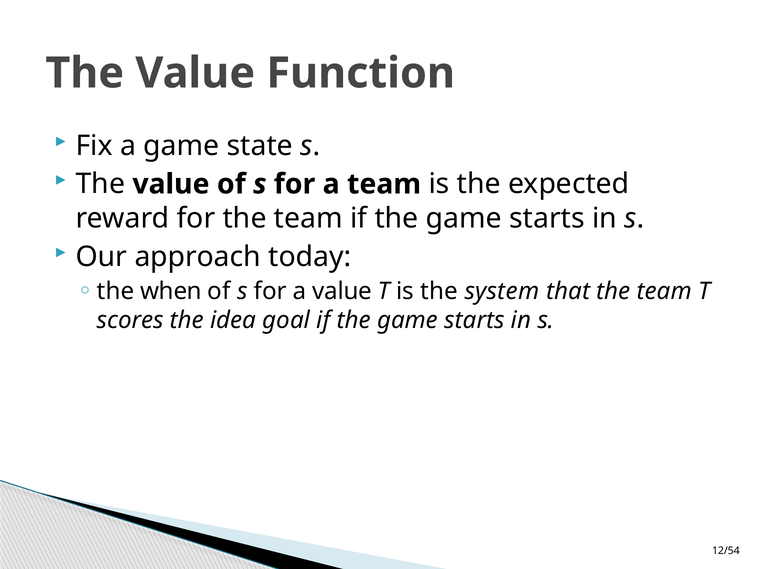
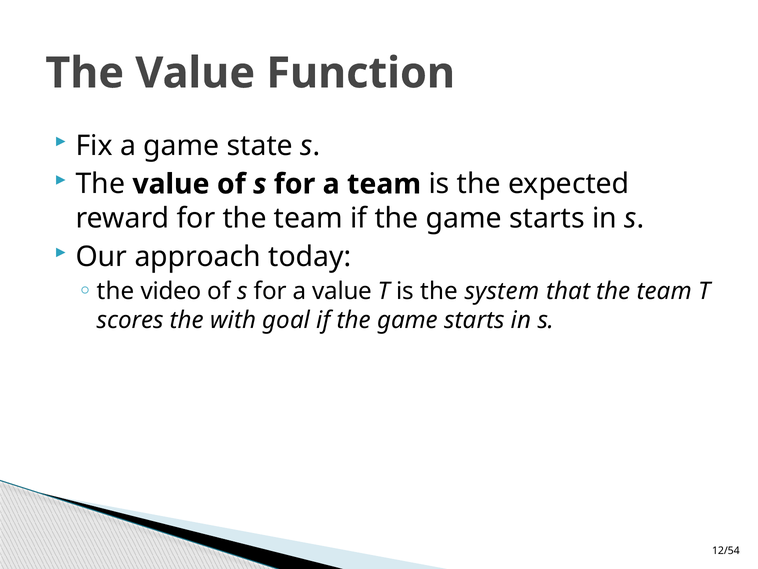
when: when -> video
idea: idea -> with
